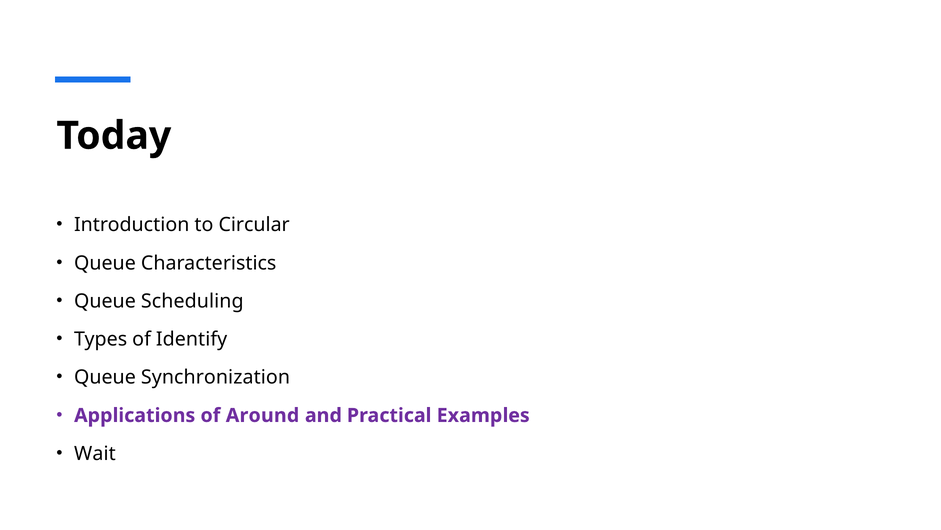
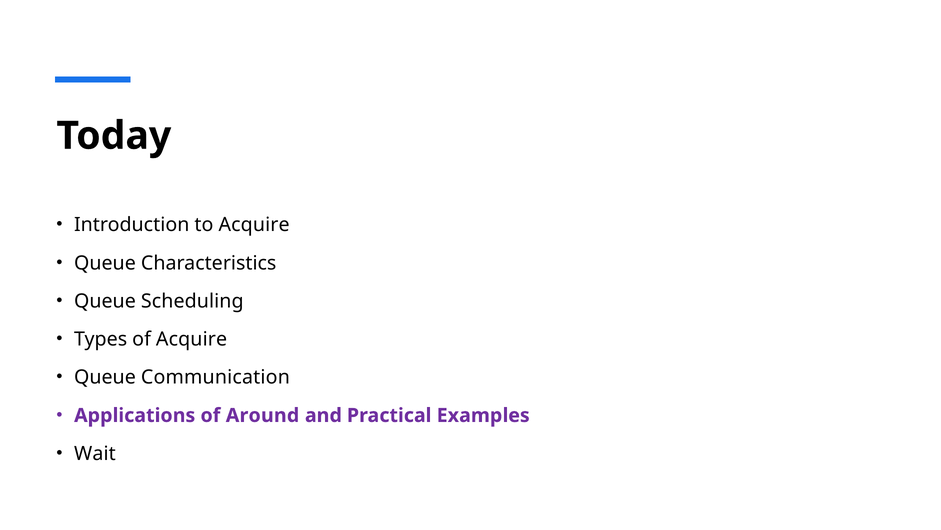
to Circular: Circular -> Acquire
of Identify: Identify -> Acquire
Synchronization: Synchronization -> Communication
